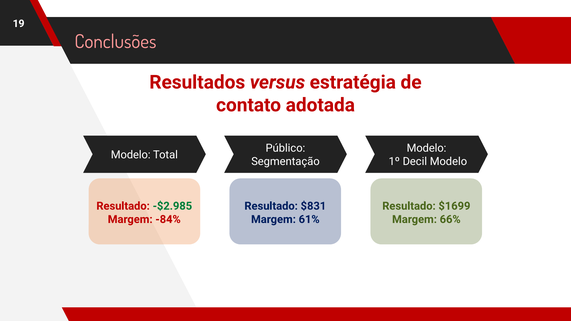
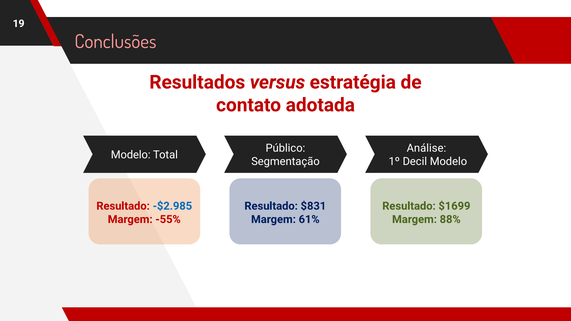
Modelo at (427, 148): Modelo -> Análise
-$2.985 colour: green -> blue
-84%: -84% -> -55%
66%: 66% -> 88%
